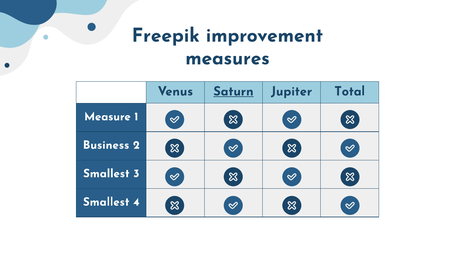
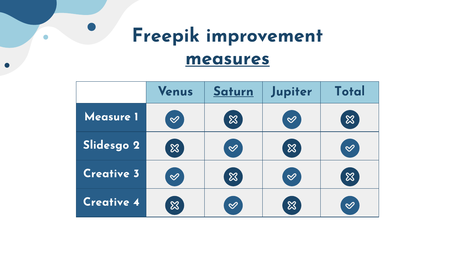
measures underline: none -> present
Business: Business -> Slidesgo
Smallest at (106, 173): Smallest -> Creative
Smallest at (106, 202): Smallest -> Creative
